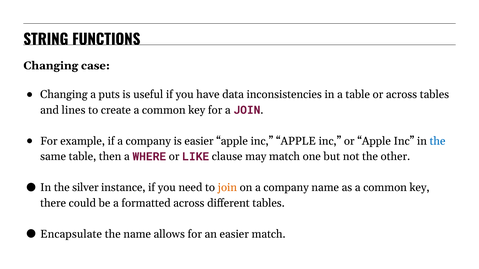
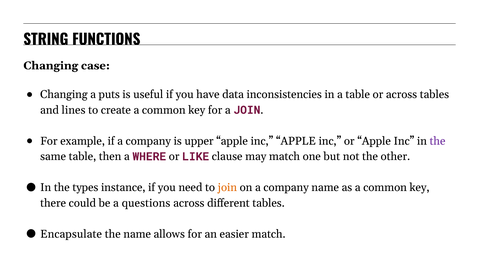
is easier: easier -> upper
the at (438, 141) colour: blue -> purple
silver: silver -> types
formatted: formatted -> questions
